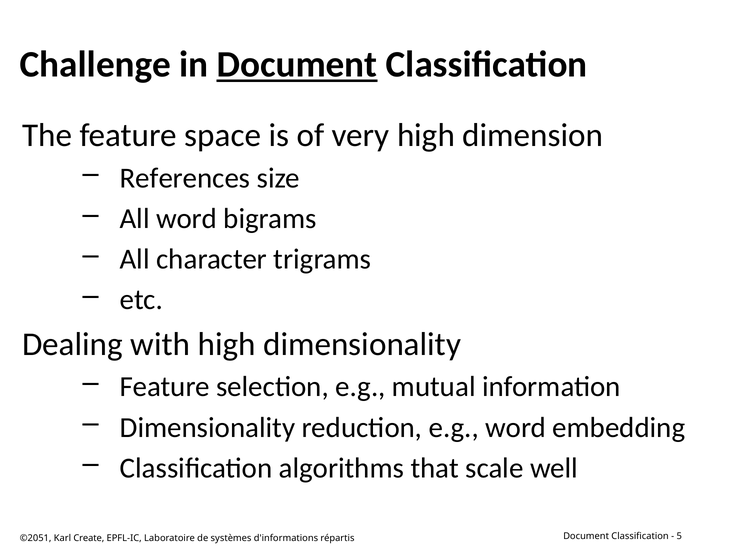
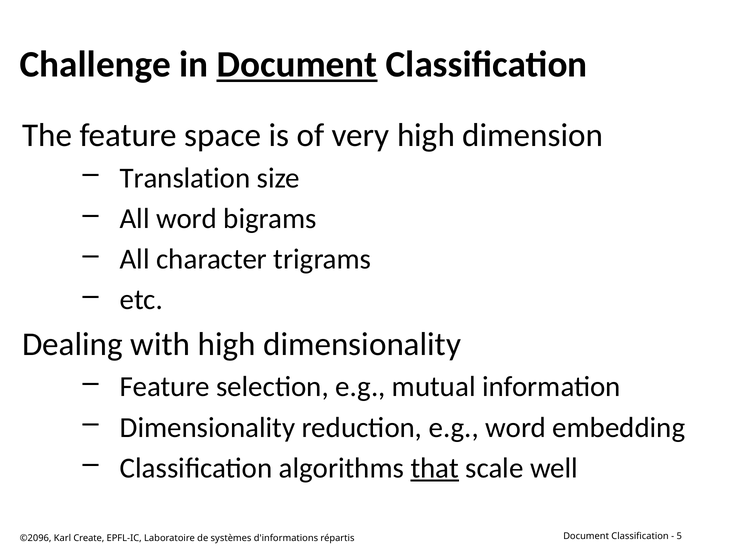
References: References -> Translation
that underline: none -> present
©2051: ©2051 -> ©2096
